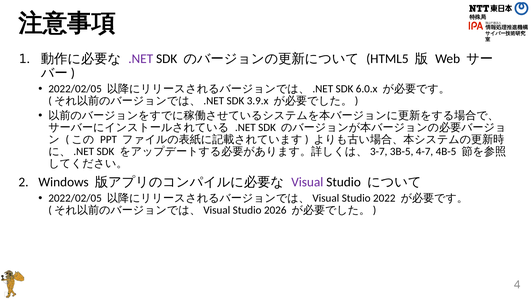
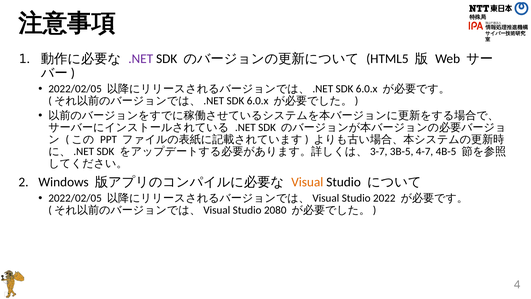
3.9.x at (258, 101): 3.9.x -> 6.0.x
Visual colour: purple -> orange
2026: 2026 -> 2080
